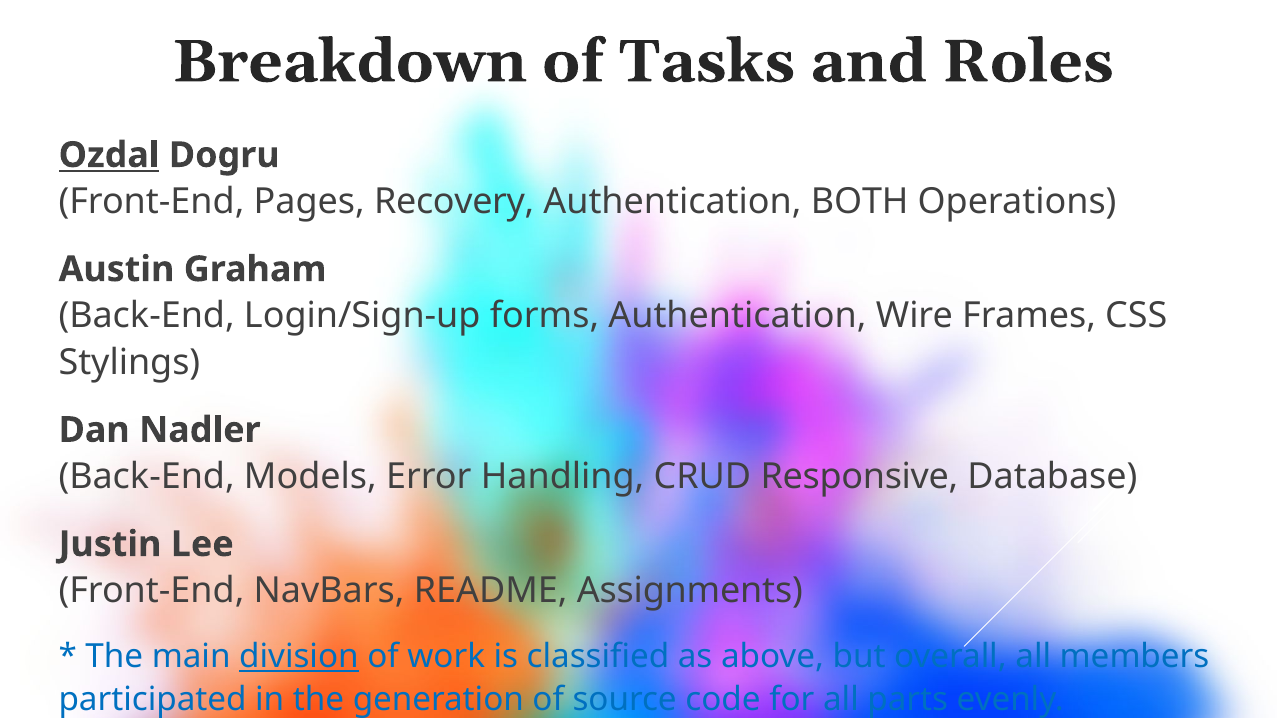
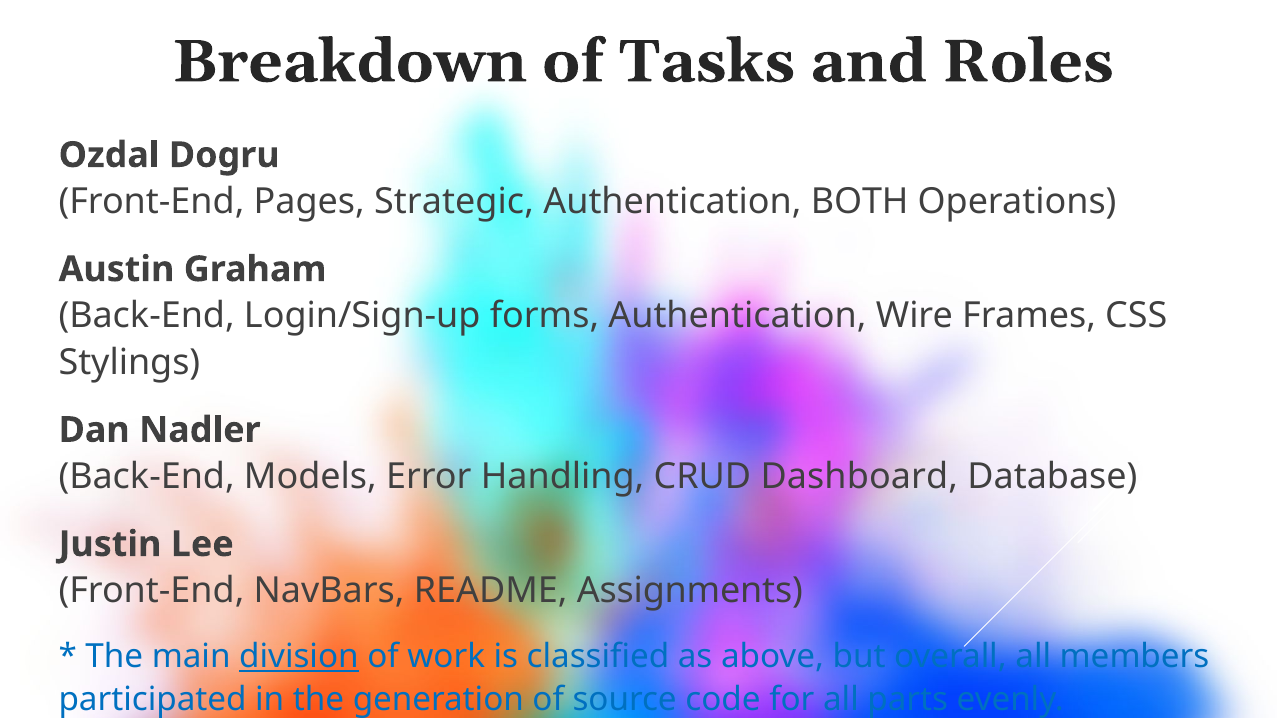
Ozdal underline: present -> none
Recovery: Recovery -> Strategic
Responsive: Responsive -> Dashboard
